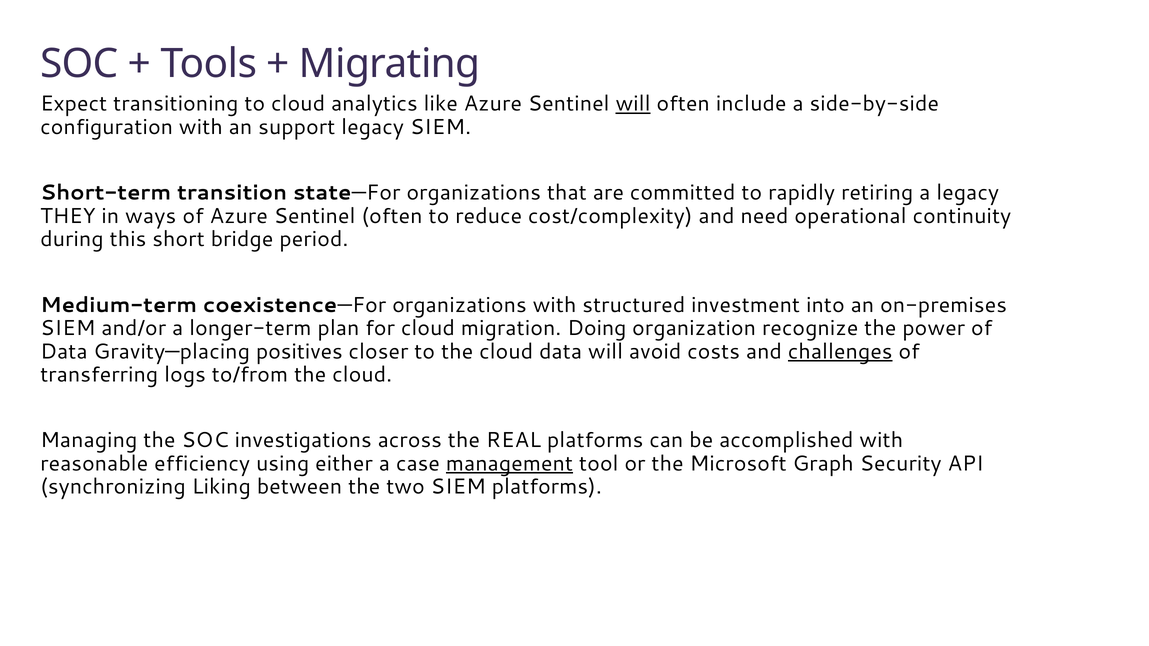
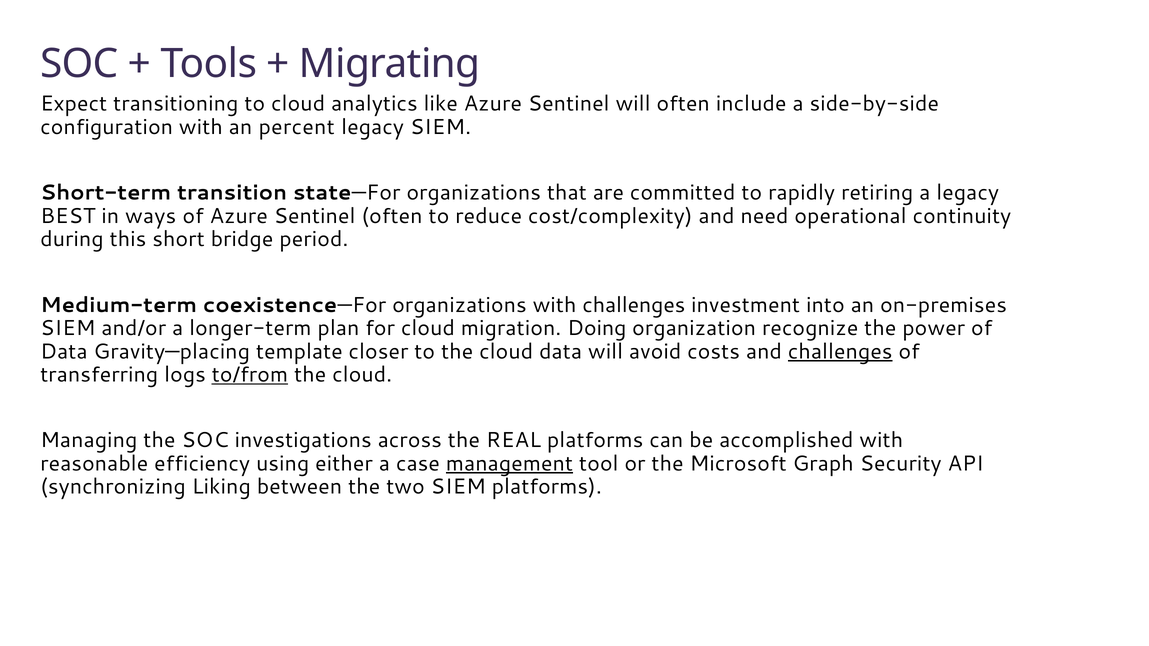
will at (633, 104) underline: present -> none
support: support -> percent
THEY: THEY -> BEST
with structured: structured -> challenges
positives: positives -> template
to/from underline: none -> present
